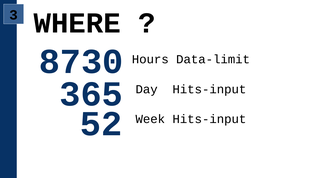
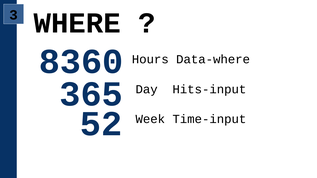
8730: 8730 -> 8360
Data-limit: Data-limit -> Data-where
Week Hits-input: Hits-input -> Time-input
